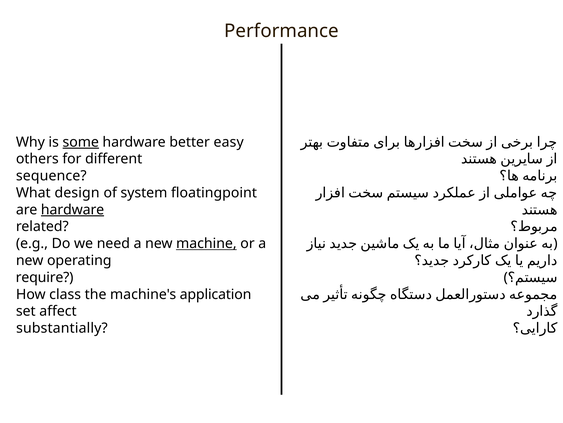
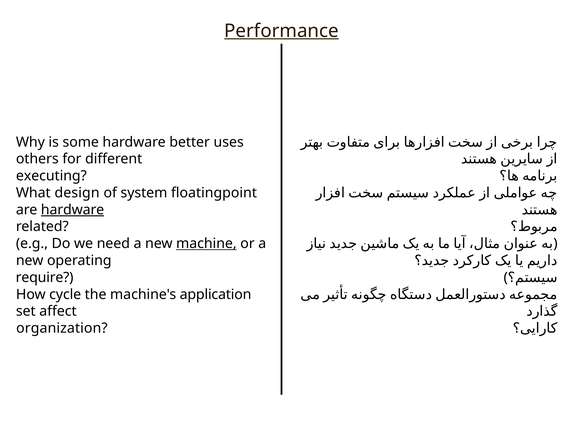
Performance underline: none -> present
some underline: present -> none
easy: easy -> uses
sequence: sequence -> executing
class: class -> cycle
substantially: substantially -> organization
